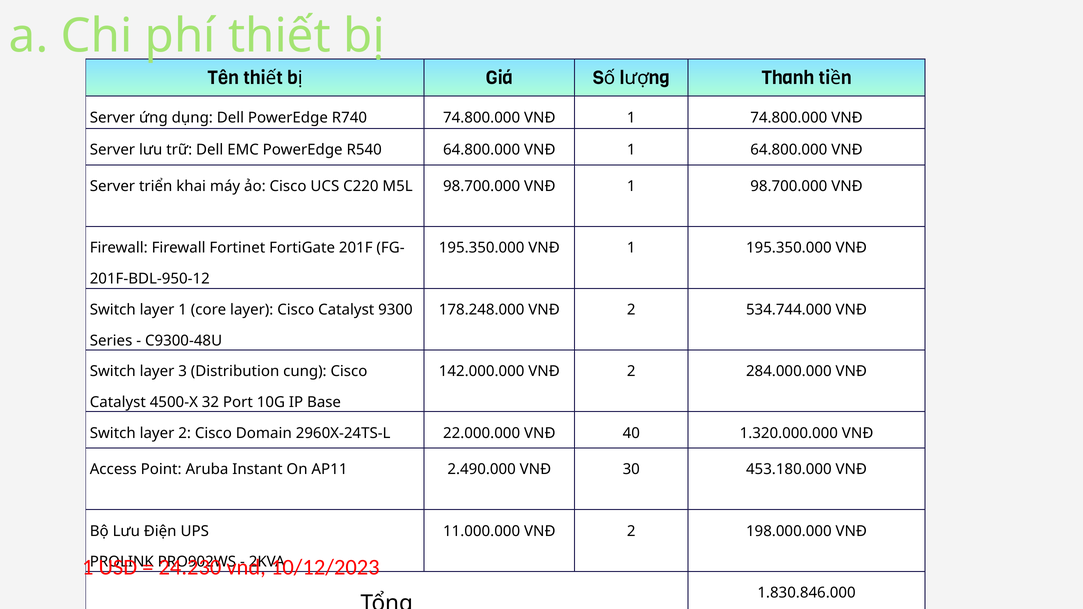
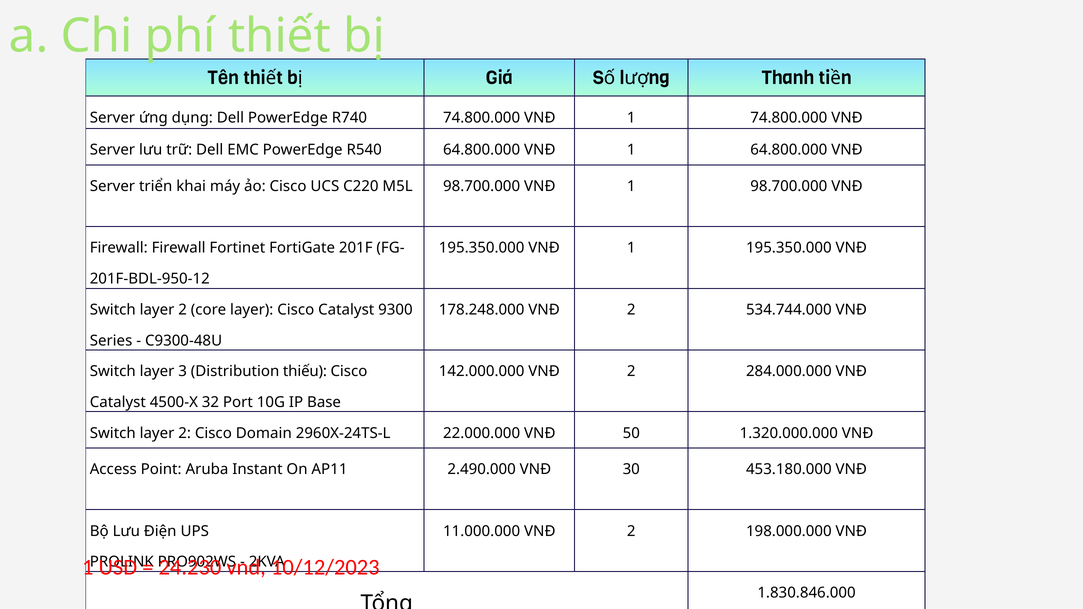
1 at (183, 310): 1 -> 2
cung: cung -> thiếu
40: 40 -> 50
